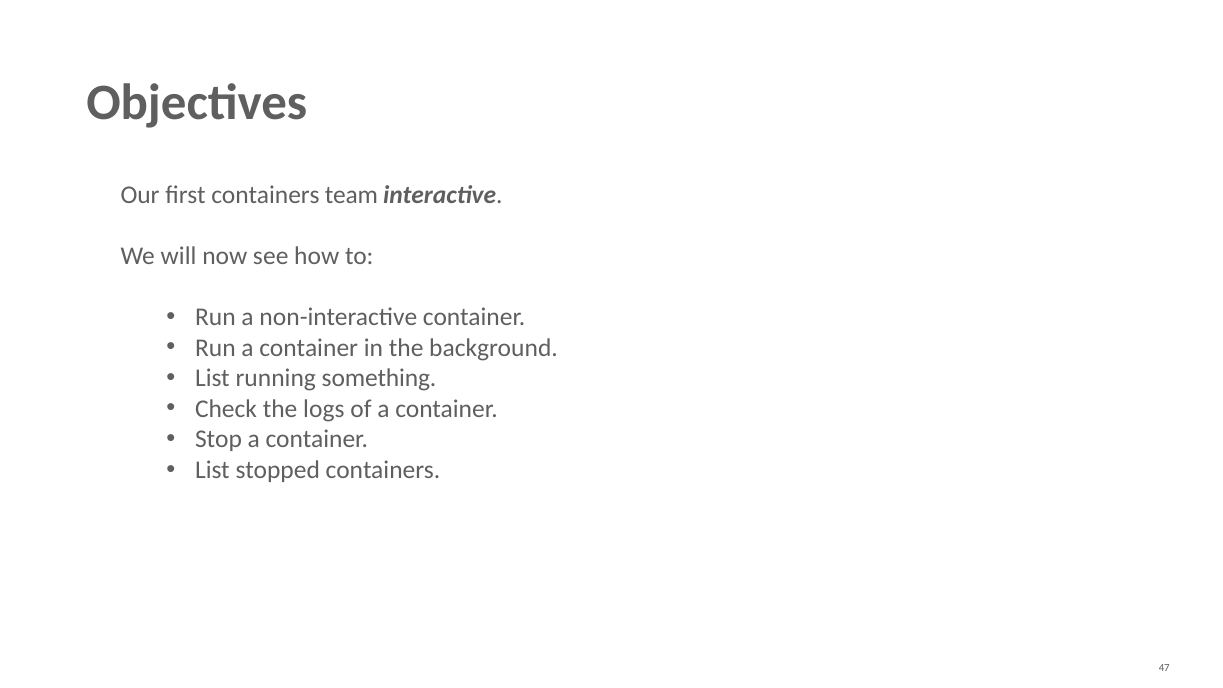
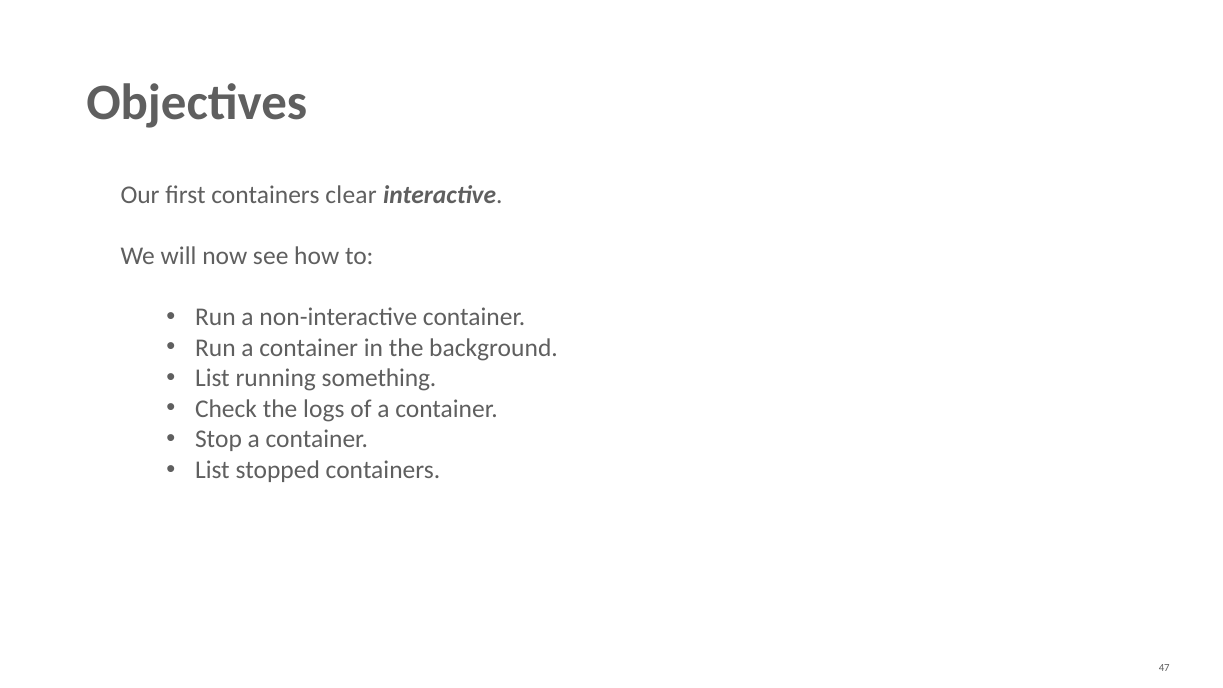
team: team -> clear
